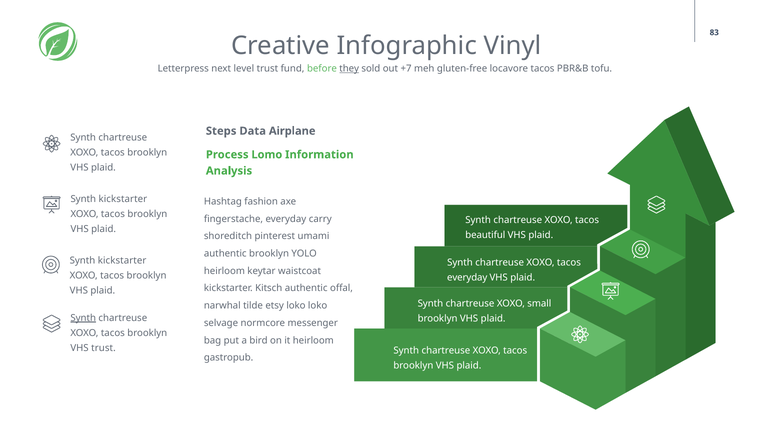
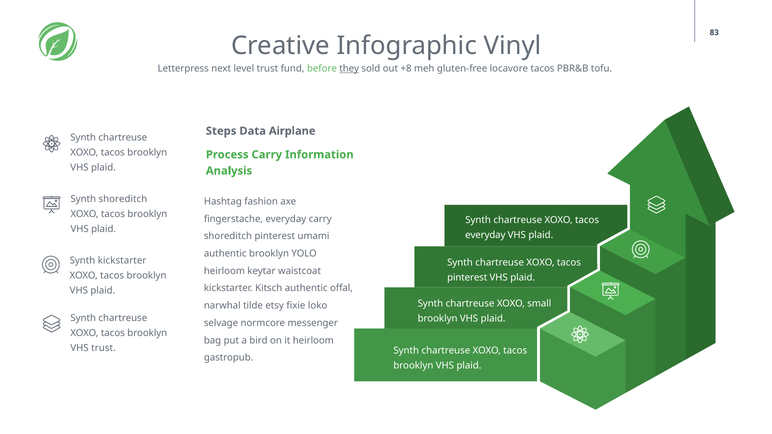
+7: +7 -> +8
Process Lomo: Lomo -> Carry
kickstarter at (123, 199): kickstarter -> shoreditch
beautiful at (485, 235): beautiful -> everyday
everyday at (467, 278): everyday -> pinterest
etsy loko: loko -> fixie
Synth at (83, 318) underline: present -> none
